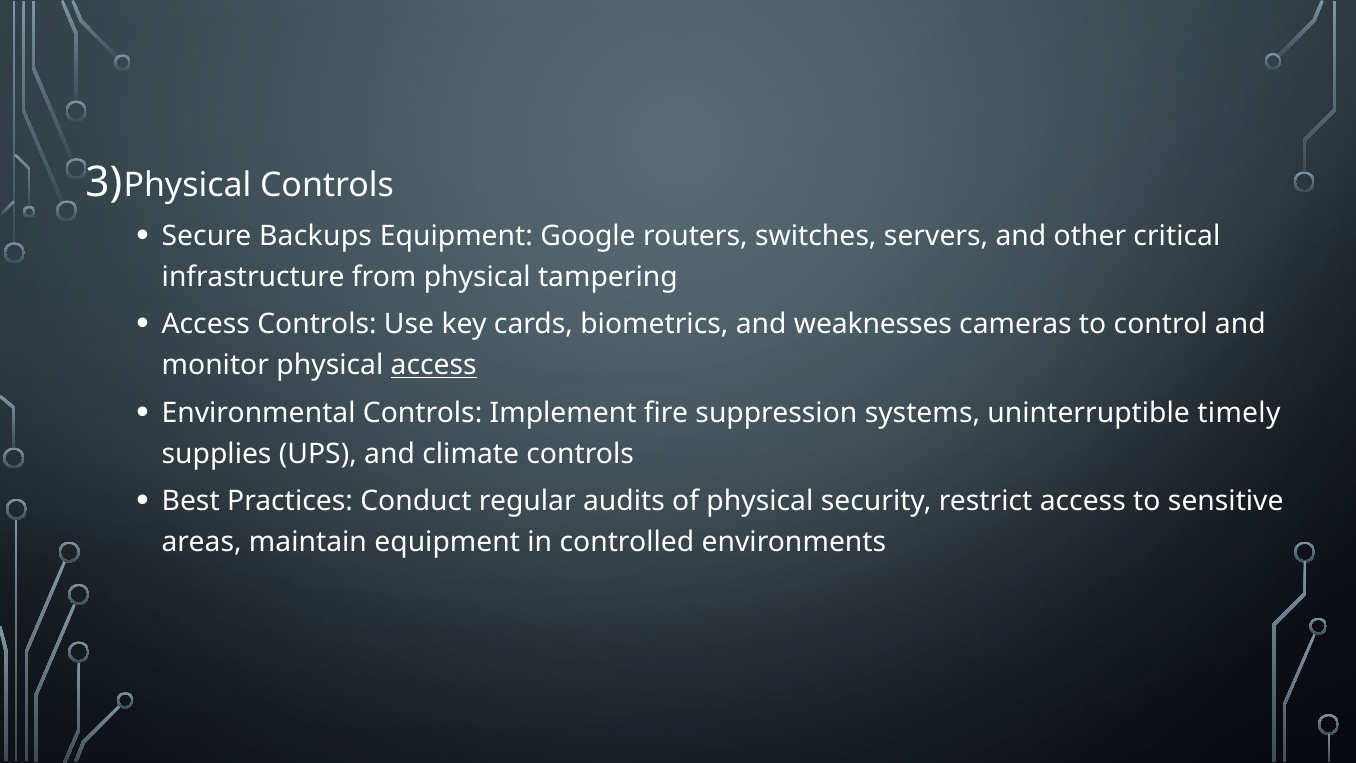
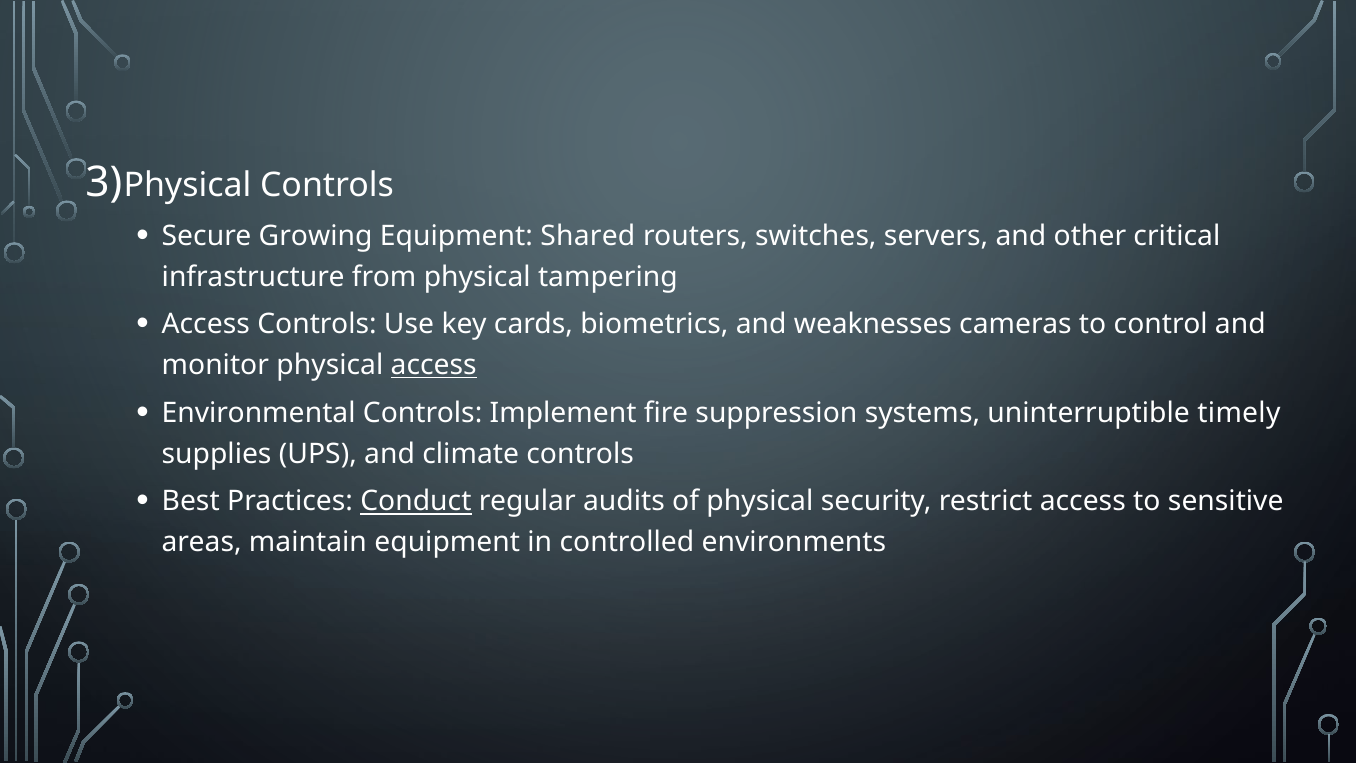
Backups: Backups -> Growing
Google: Google -> Shared
Conduct underline: none -> present
